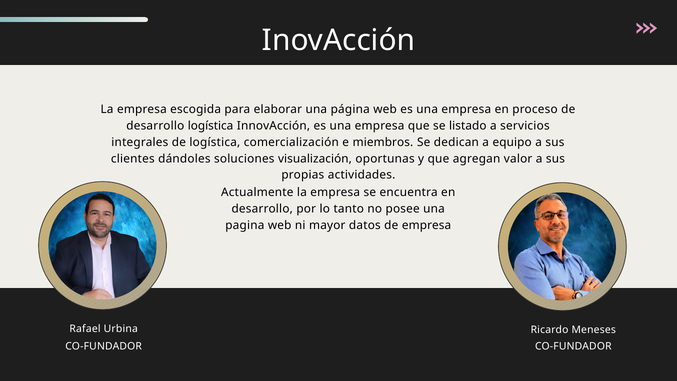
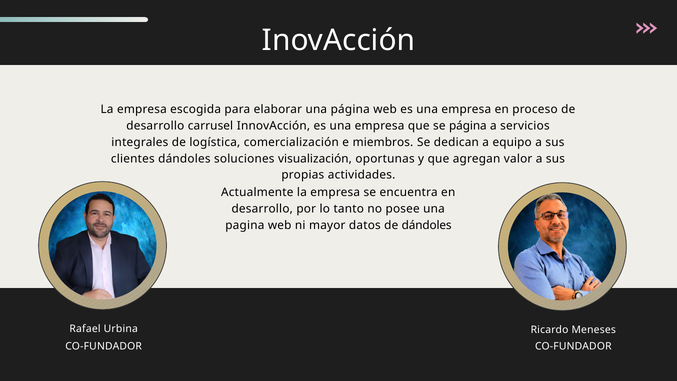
desarrollo logística: logística -> carrusel
se listado: listado -> página
de empresa: empresa -> dándoles
